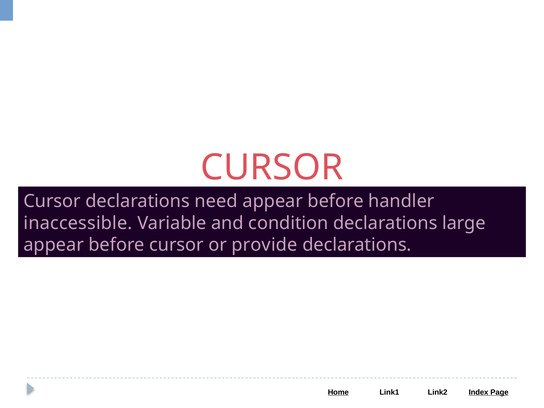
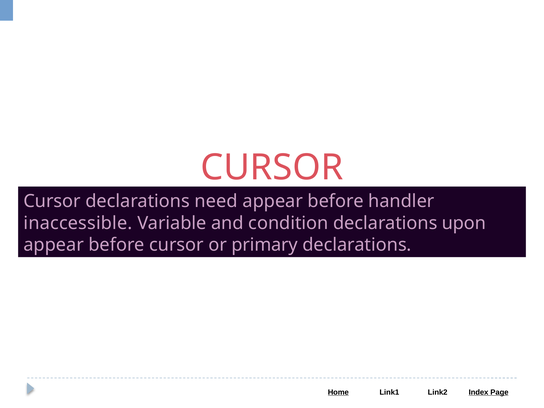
large: large -> upon
provide: provide -> primary
